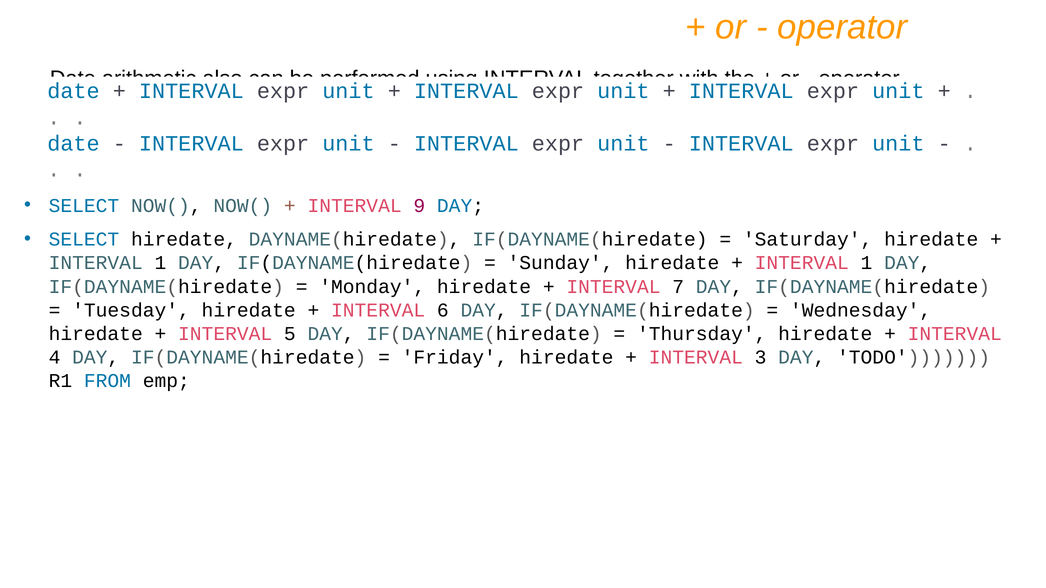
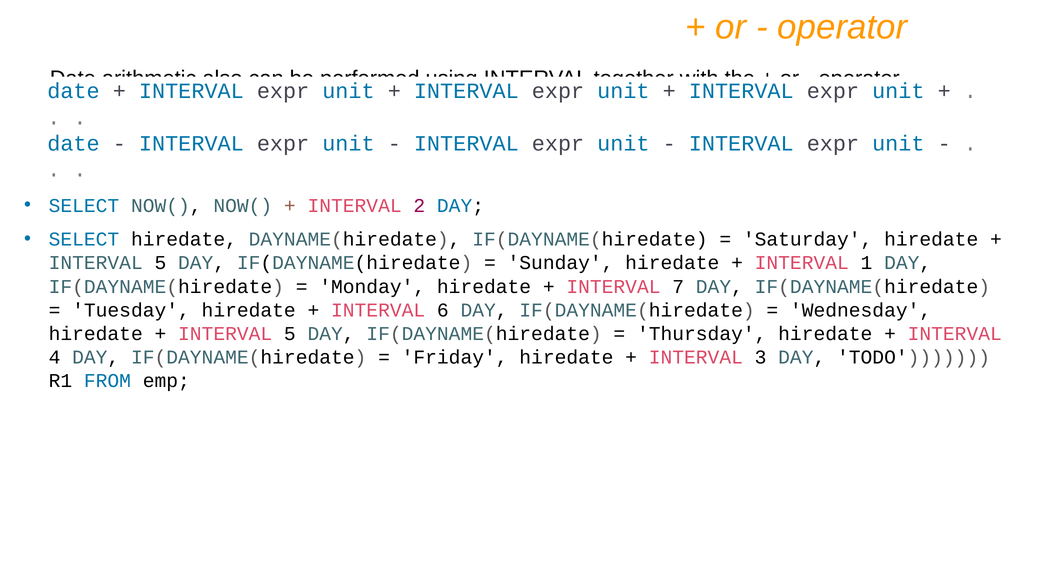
9: 9 -> 2
1 at (160, 263): 1 -> 5
